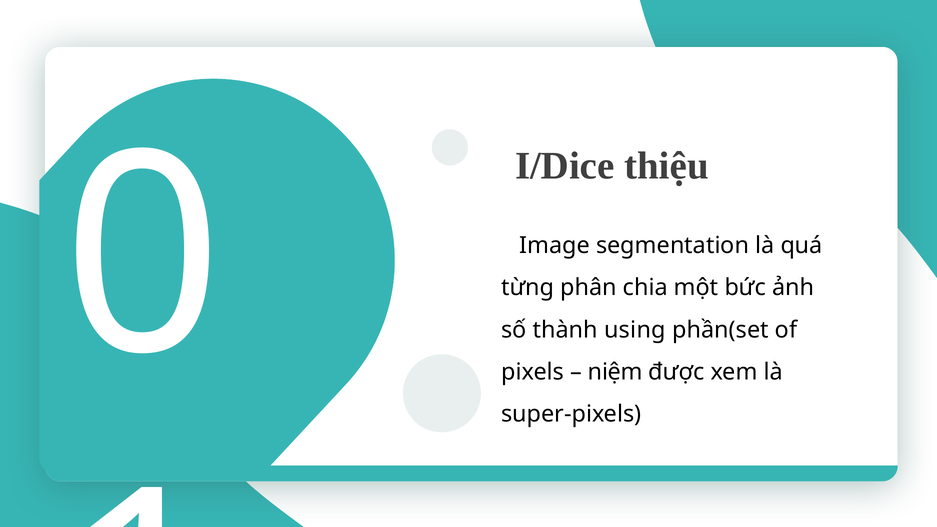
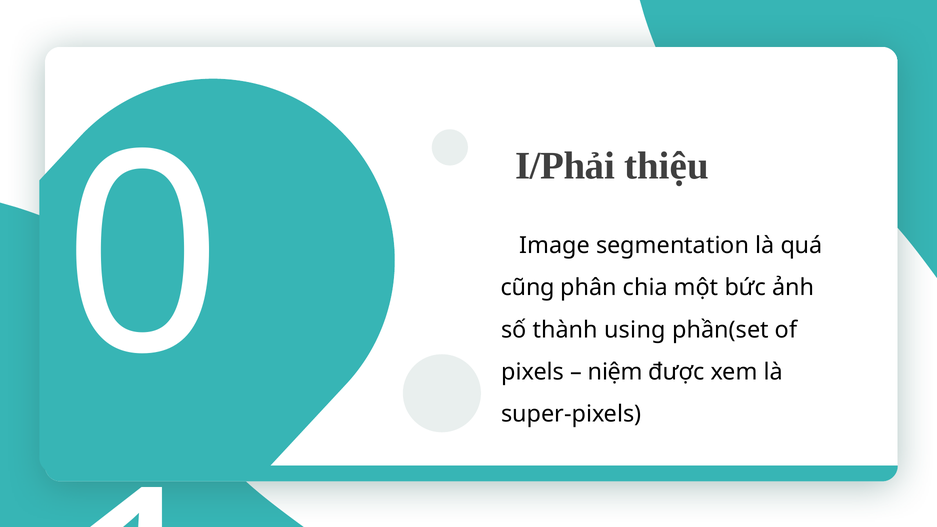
I/Dice: I/Dice -> I/Phải
từng: từng -> cũng
